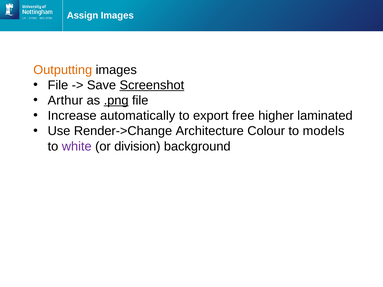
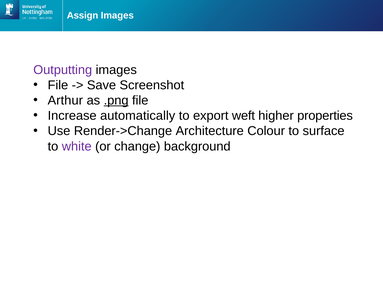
Outputting colour: orange -> purple
Screenshot underline: present -> none
free: free -> weft
laminated: laminated -> properties
models: models -> surface
division: division -> change
